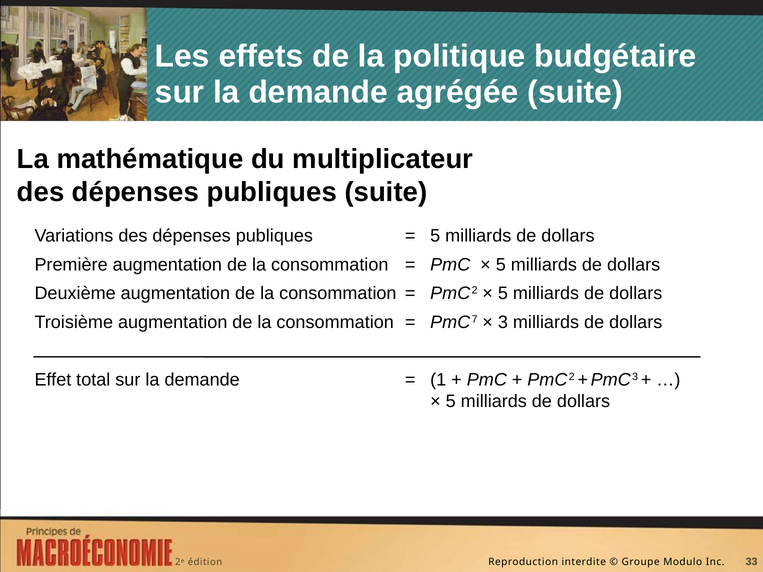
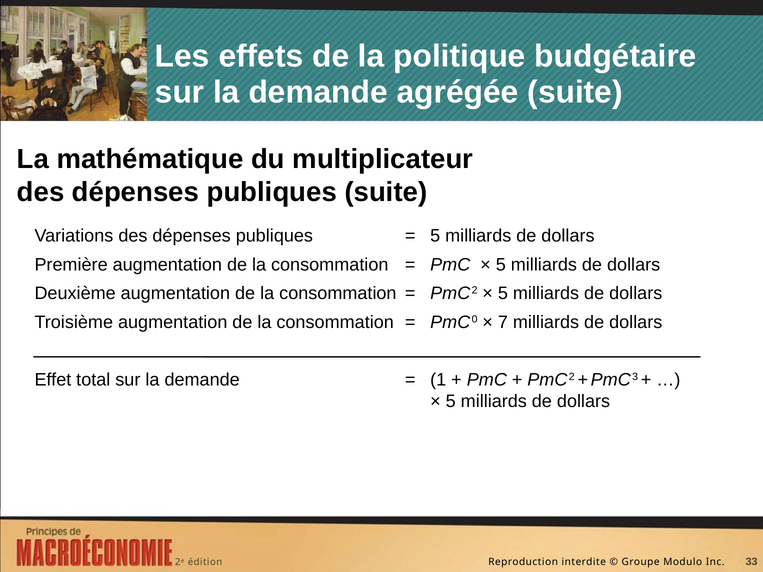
7: 7 -> 0
3 at (503, 322): 3 -> 7
